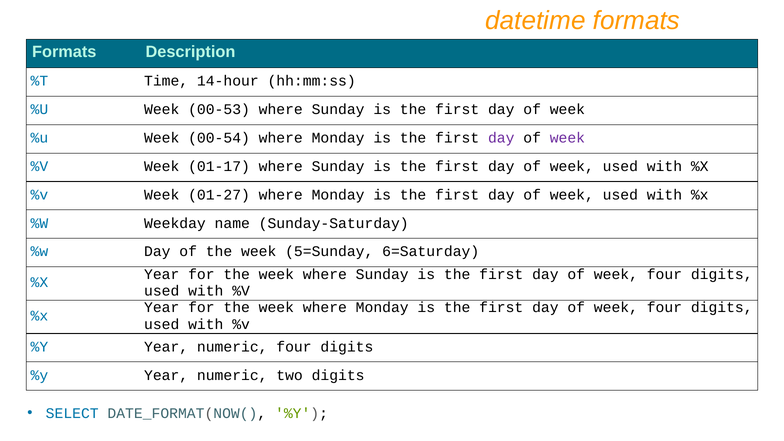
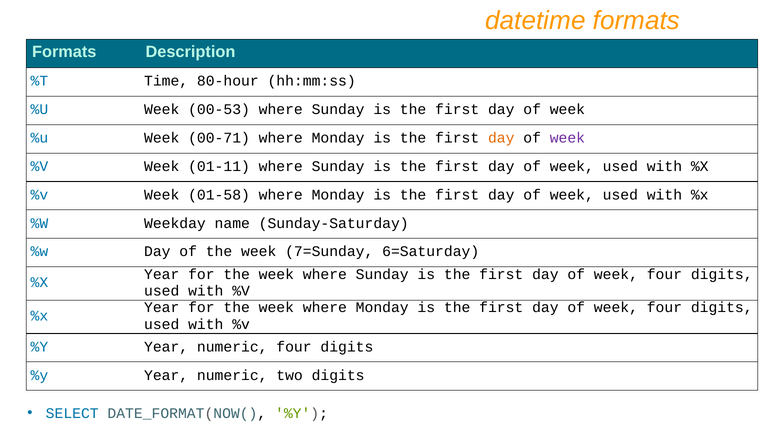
14-hour: 14-hour -> 80-hour
00-54: 00-54 -> 00-71
day at (501, 138) colour: purple -> orange
01-17: 01-17 -> 01-11
01-27: 01-27 -> 01-58
5=Sunday: 5=Sunday -> 7=Sunday
